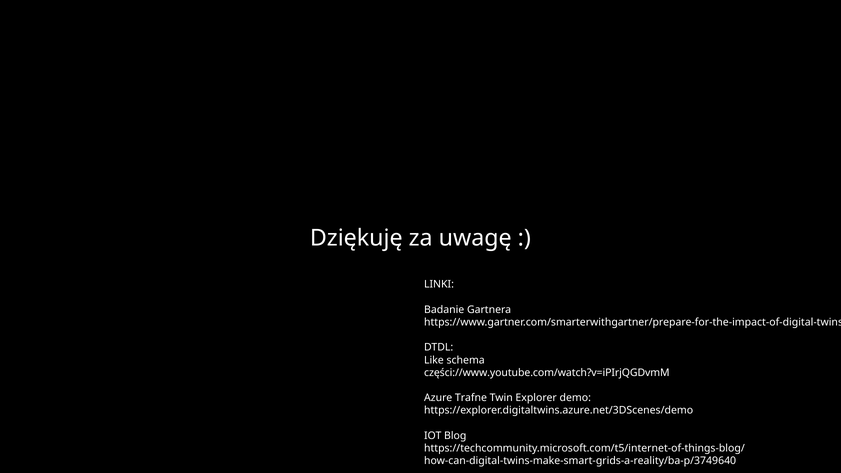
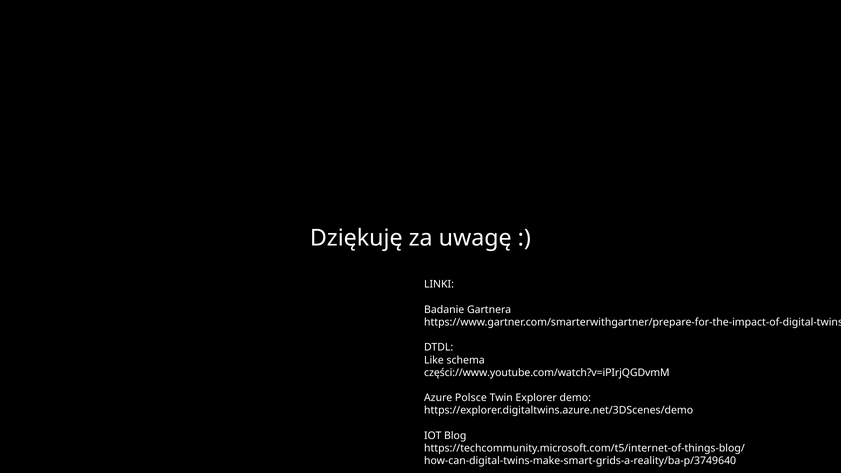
Trafne: Trafne -> Polsce
